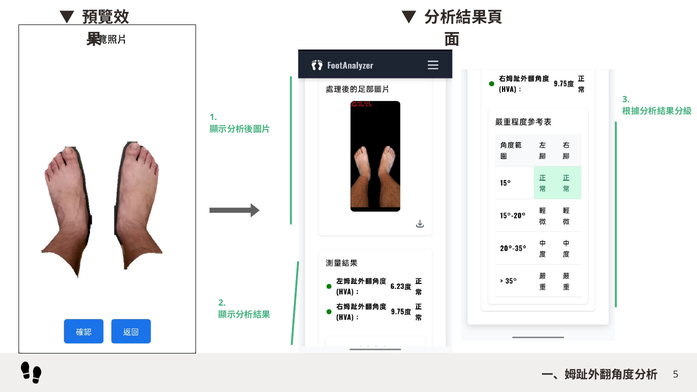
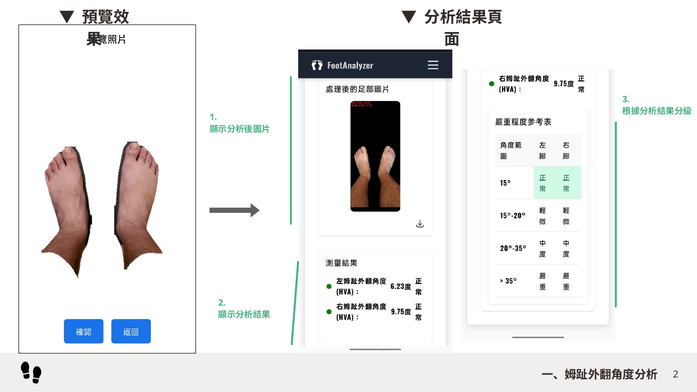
5 at (676, 375): 5 -> 2
